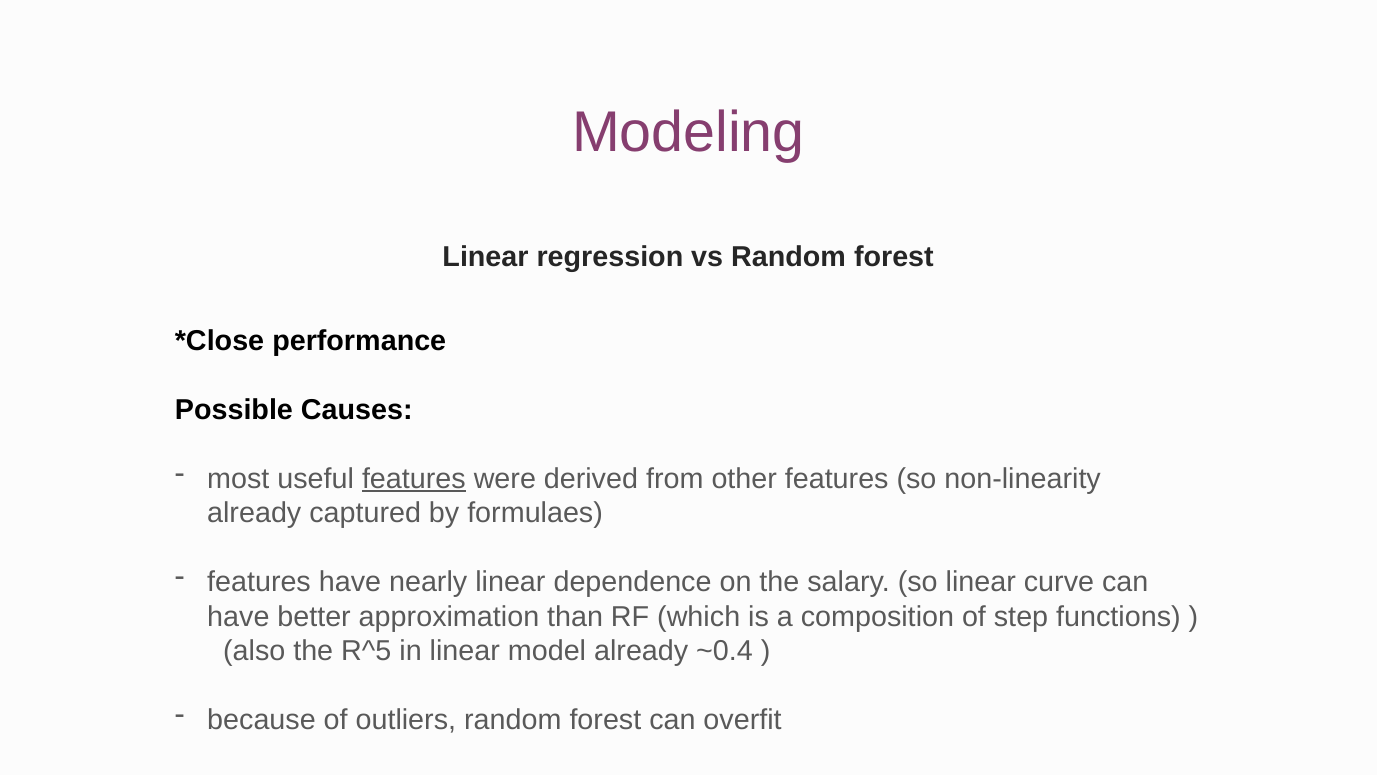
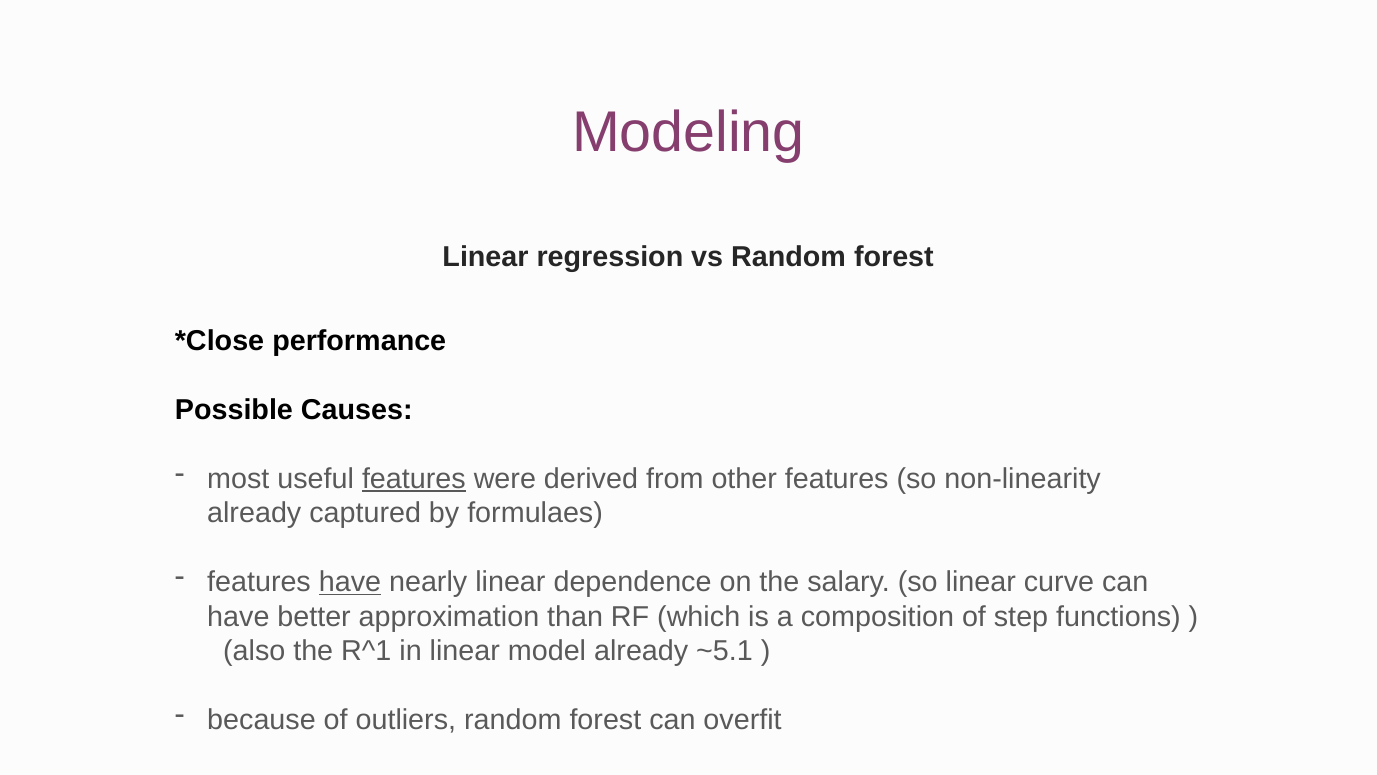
have at (350, 582) underline: none -> present
R^5: R^5 -> R^1
~0.4: ~0.4 -> ~5.1
